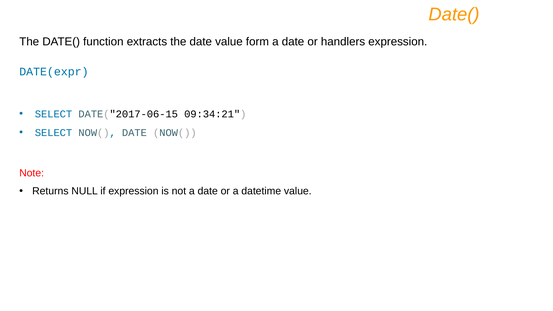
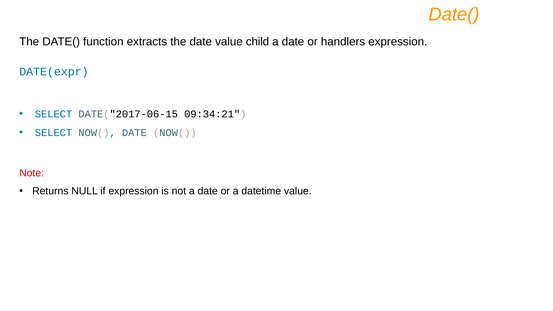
form: form -> child
